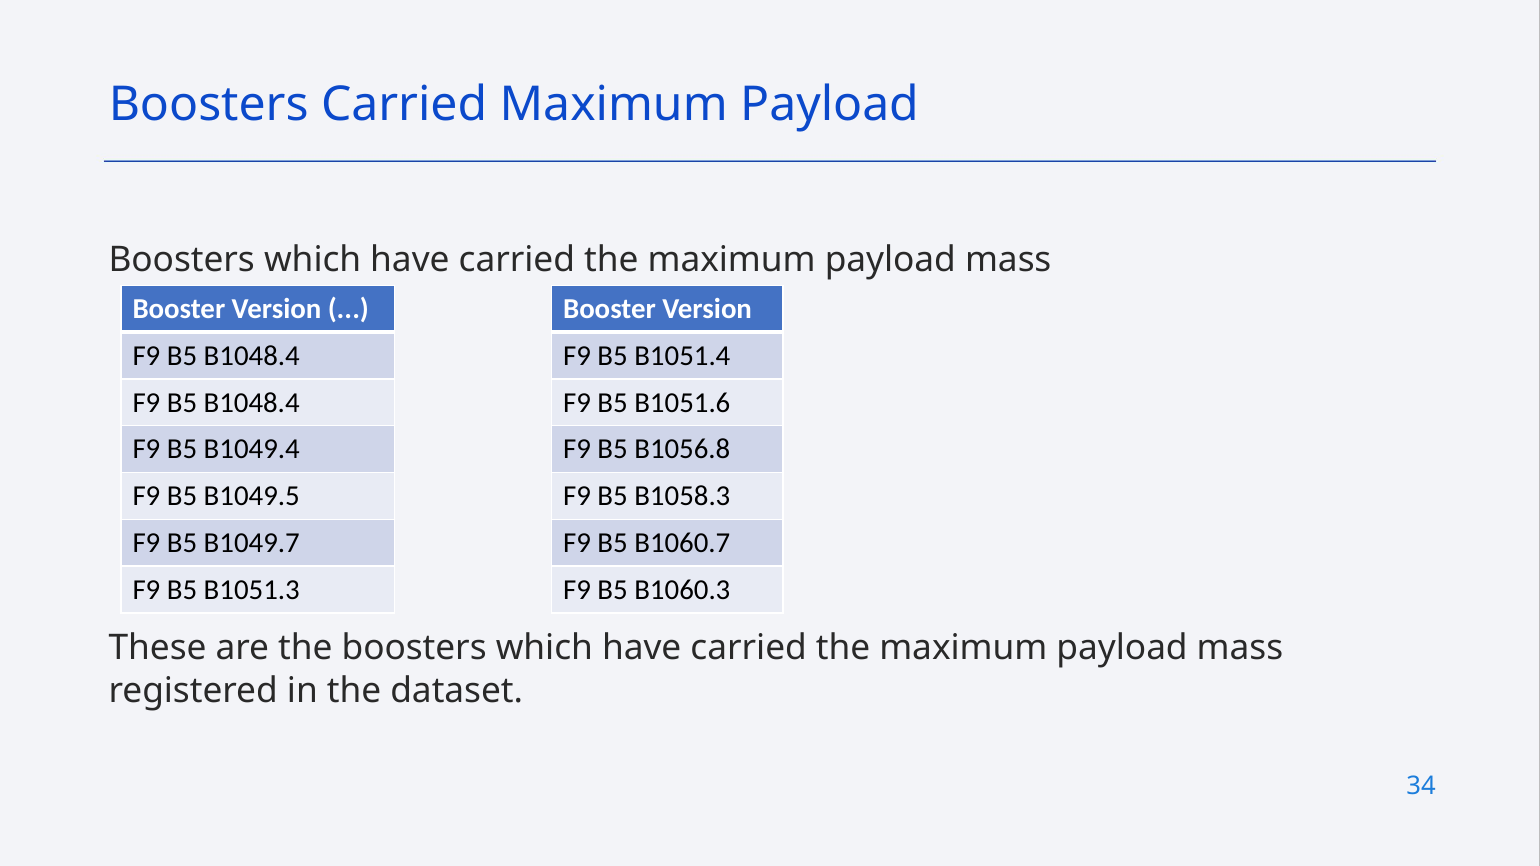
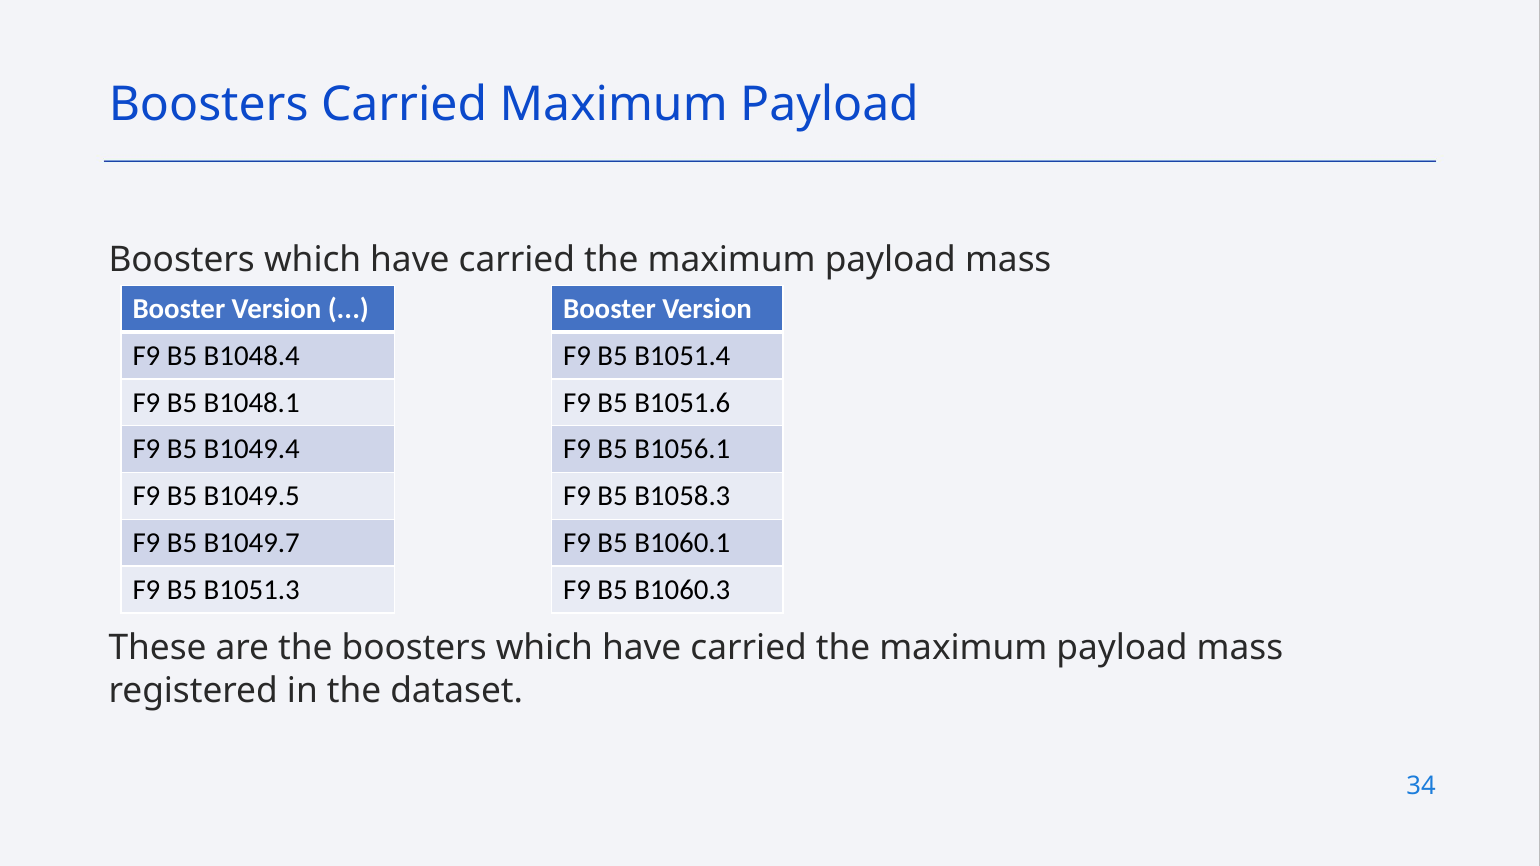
B1048.4 at (252, 403): B1048.4 -> B1048.1
B1056.8: B1056.8 -> B1056.1
B1060.7: B1060.7 -> B1060.1
